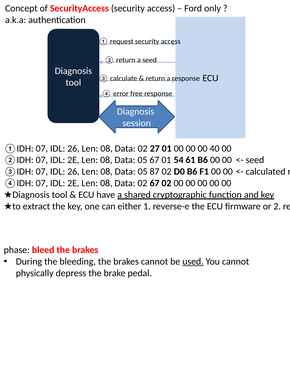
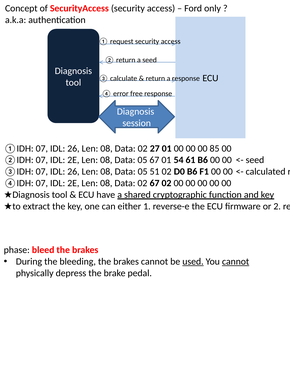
40: 40 -> 85
87: 87 -> 51
cannot at (236, 262) underline: none -> present
